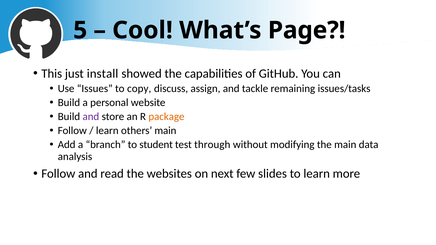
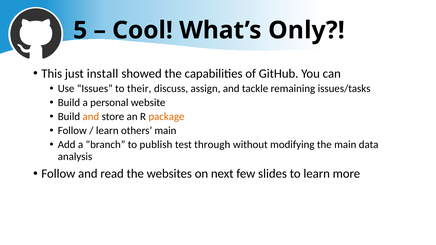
Page: Page -> Only
copy: copy -> their
and at (91, 117) colour: purple -> orange
student: student -> publish
